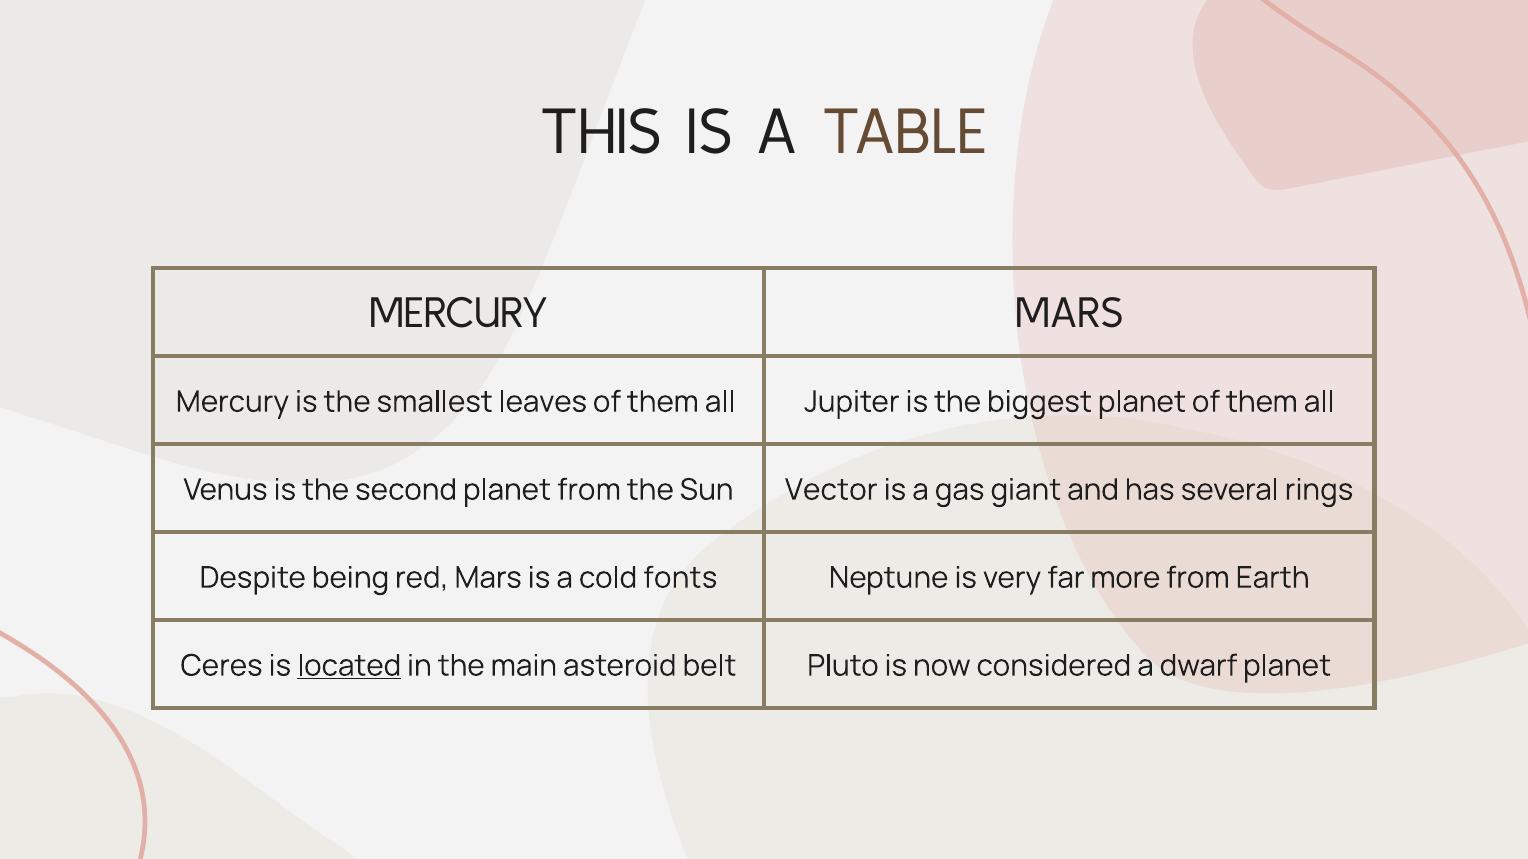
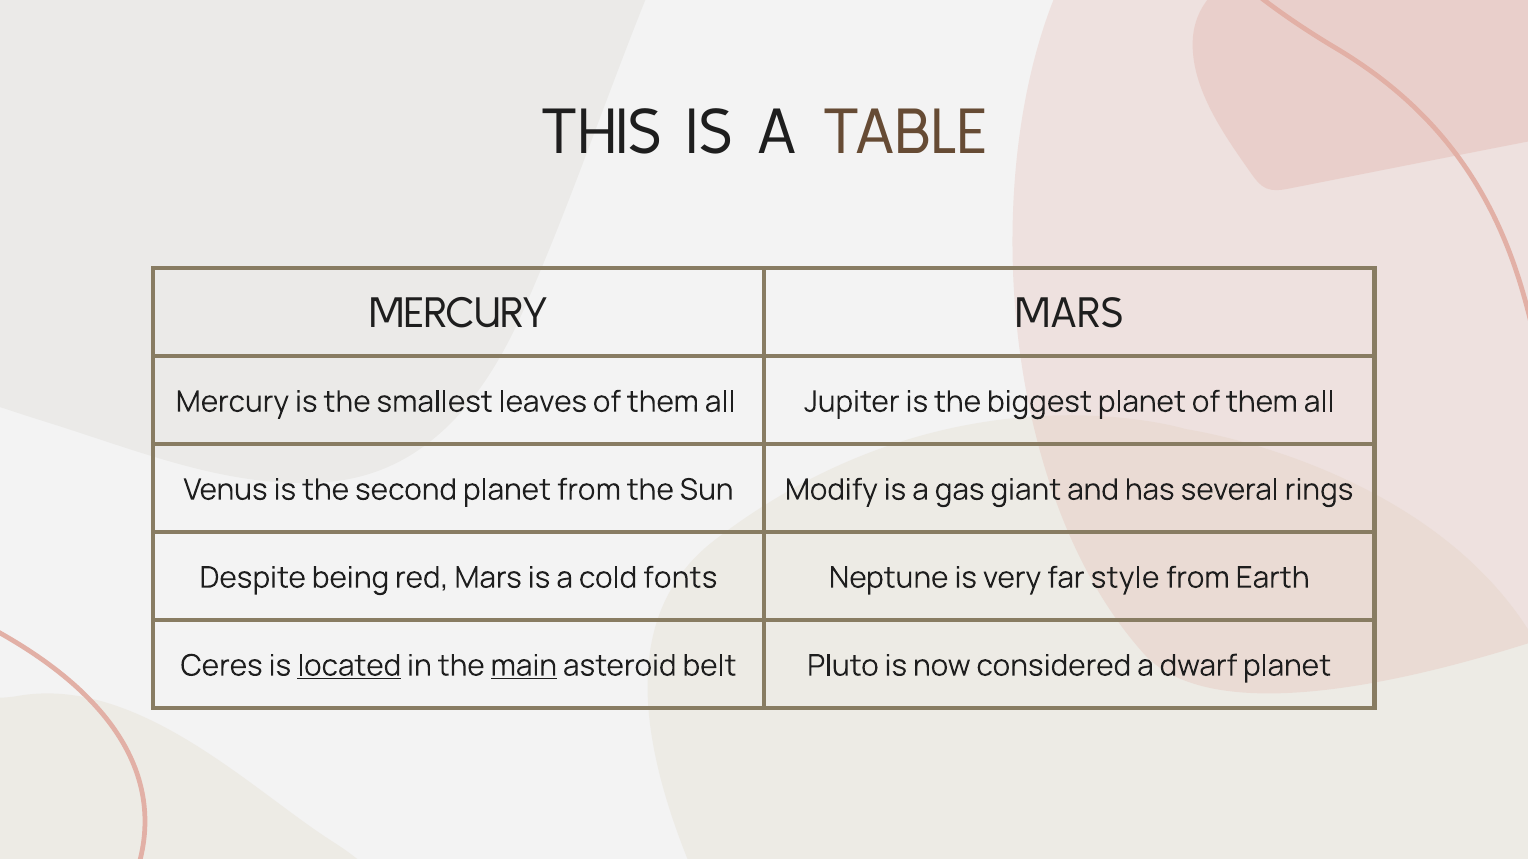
Vector: Vector -> Modify
more: more -> style
main underline: none -> present
